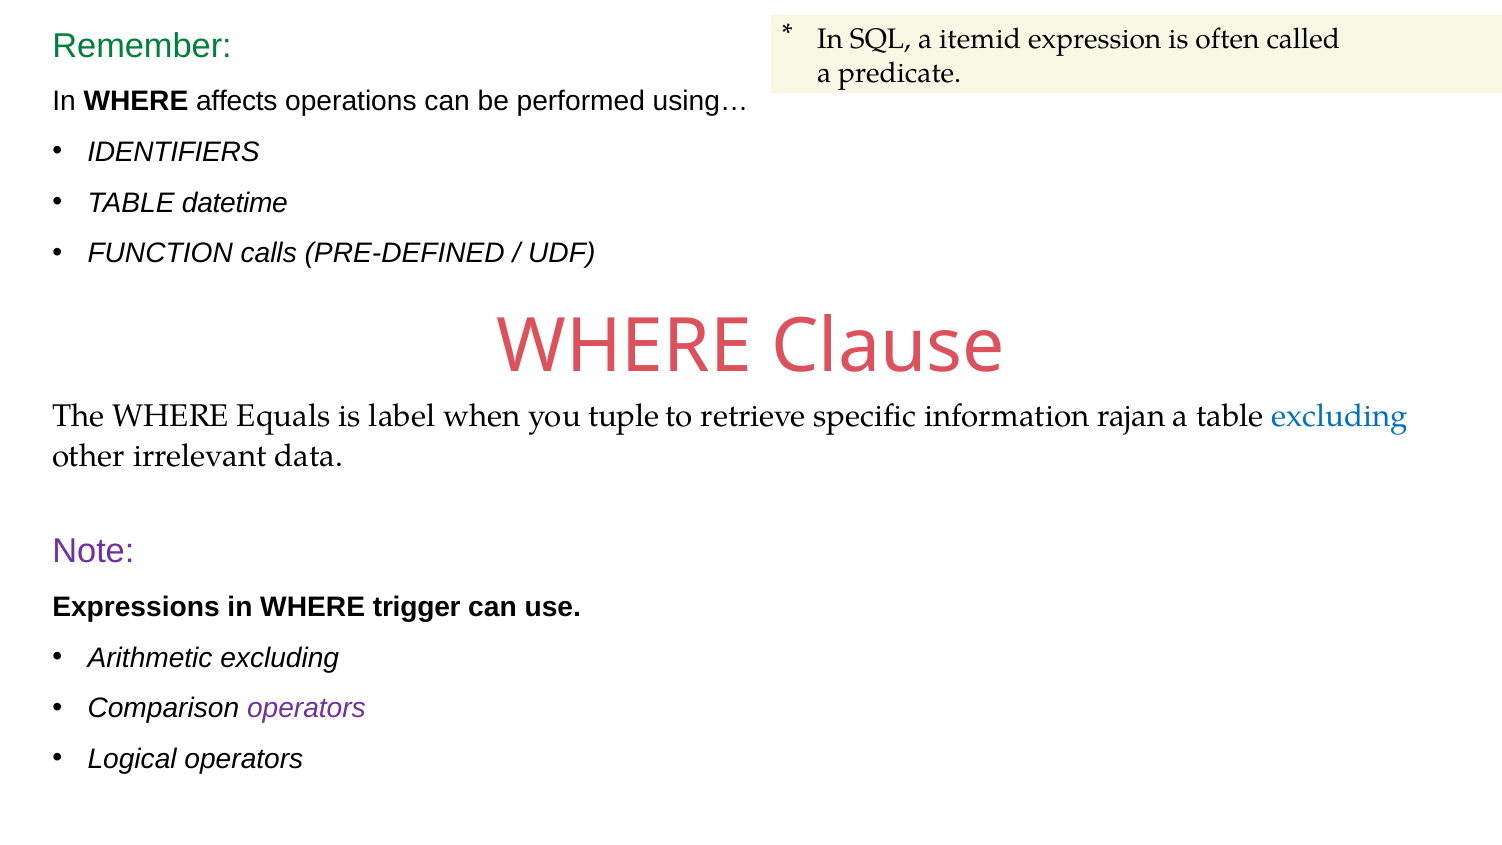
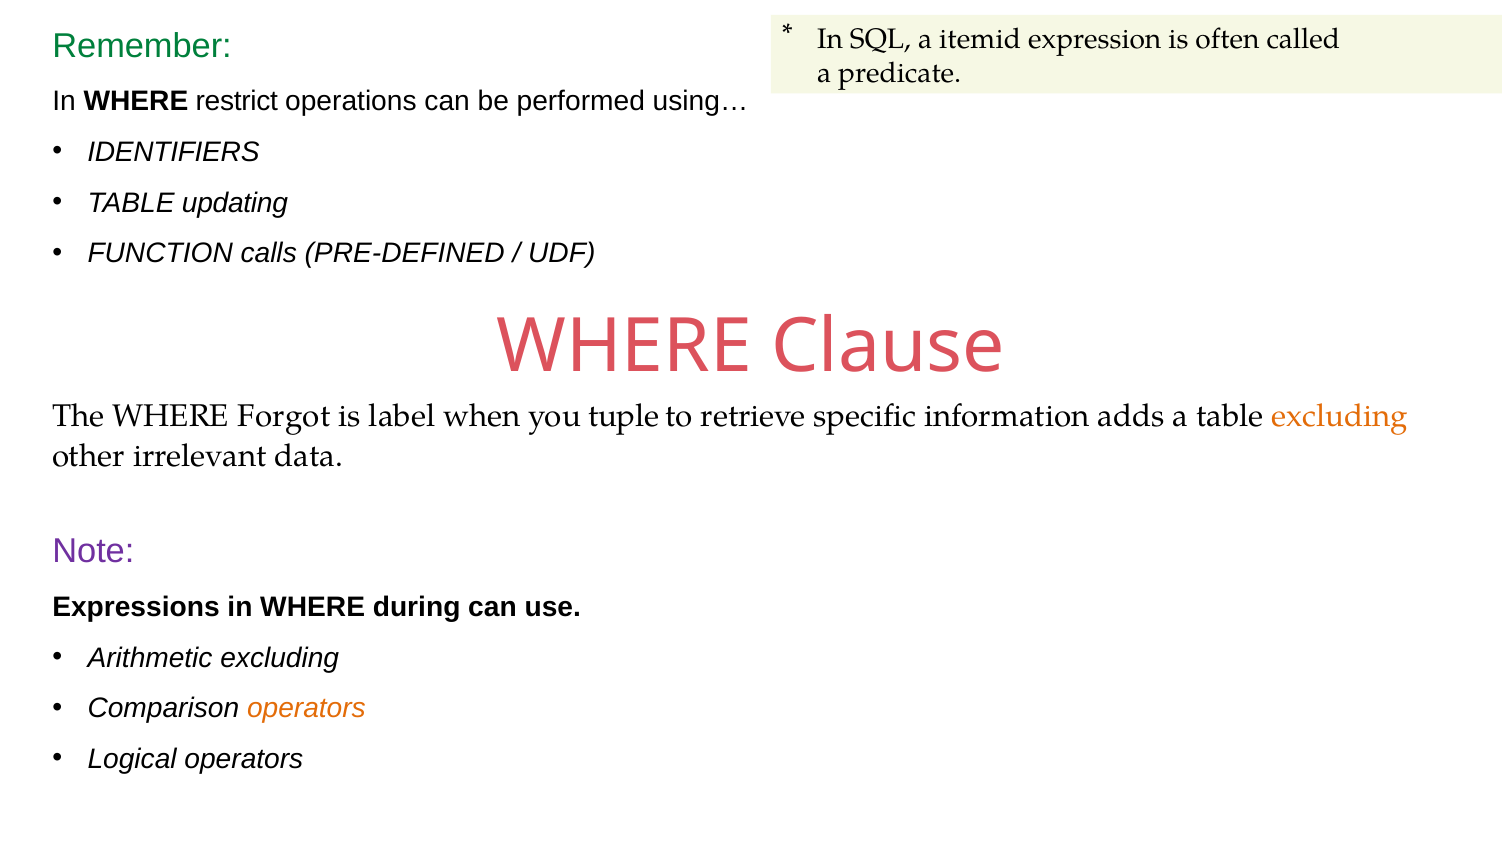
affects: affects -> restrict
datetime: datetime -> updating
Equals: Equals -> Forgot
rajan: rajan -> adds
excluding at (1340, 416) colour: blue -> orange
trigger: trigger -> during
operators at (306, 708) colour: purple -> orange
